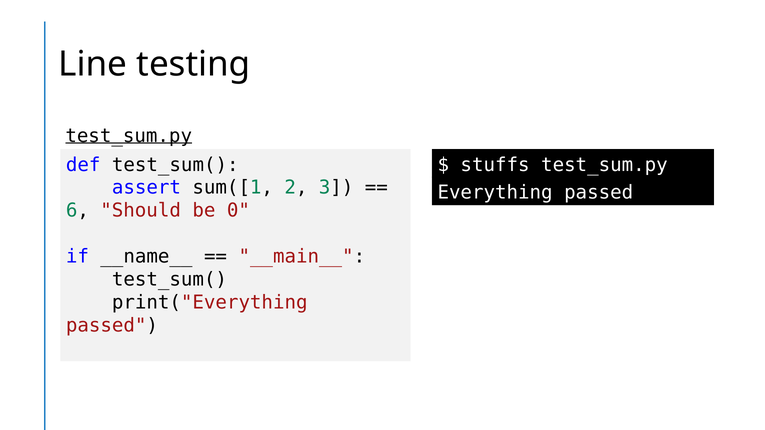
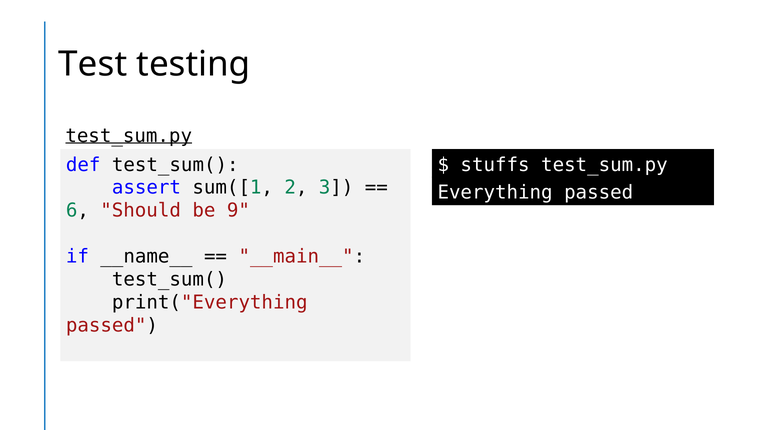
Line: Line -> Test
0: 0 -> 9
